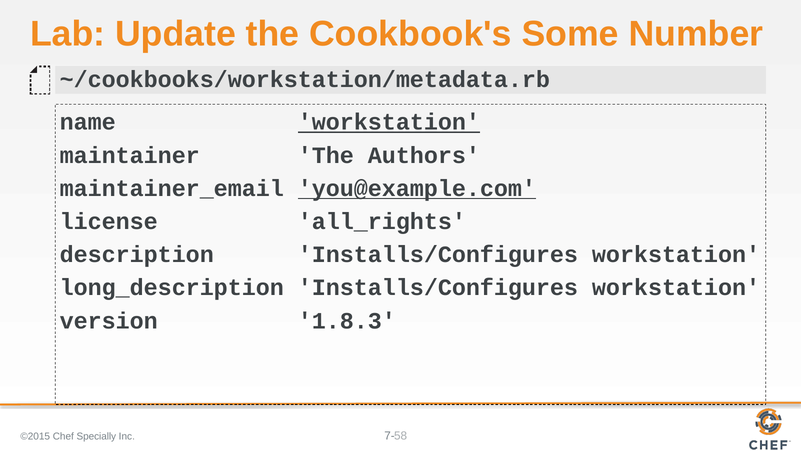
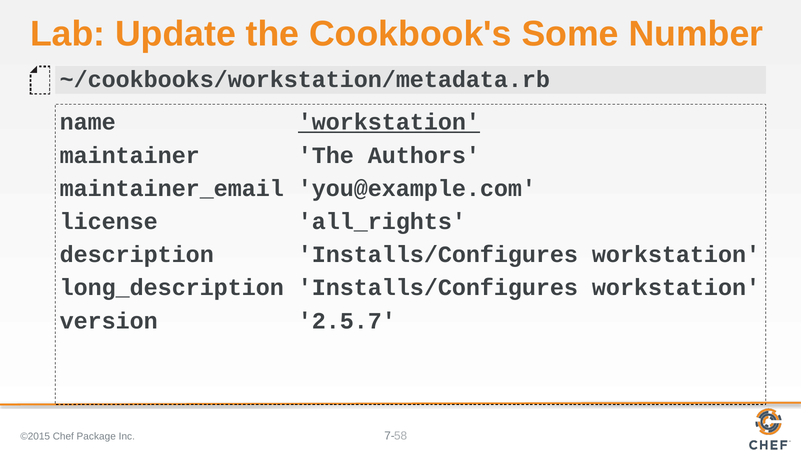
you@example.com underline: present -> none
1.8.3: 1.8.3 -> 2.5.7
Specially: Specially -> Package
